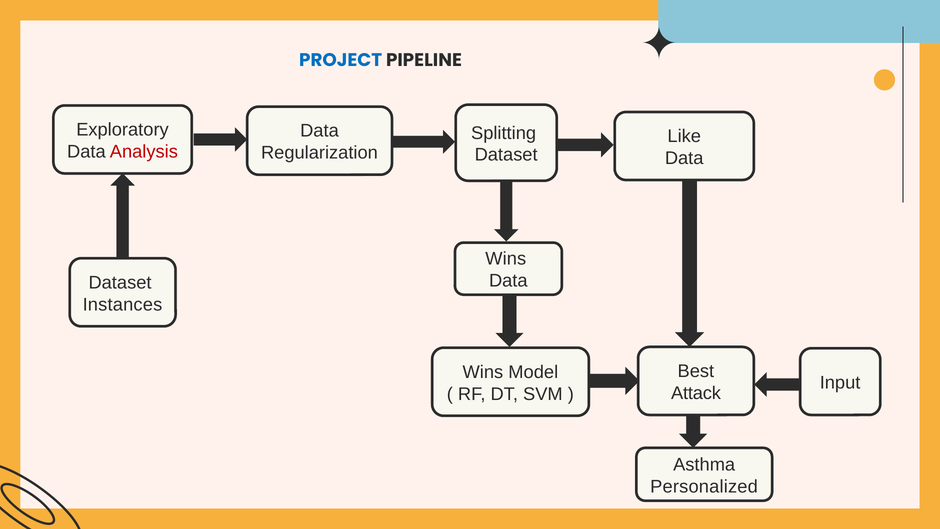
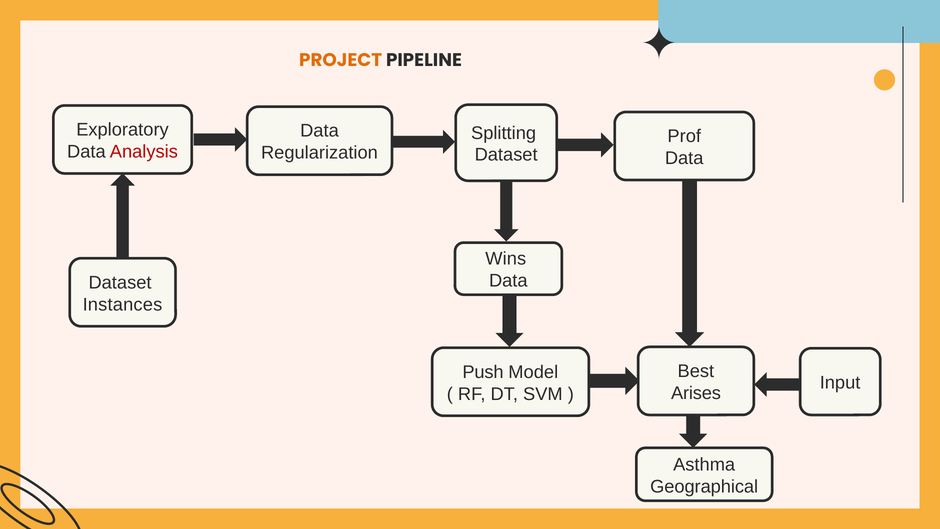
PROJECT colour: blue -> orange
Like: Like -> Prof
Wins at (483, 372): Wins -> Push
Attack: Attack -> Arises
Personalized: Personalized -> Geographical
